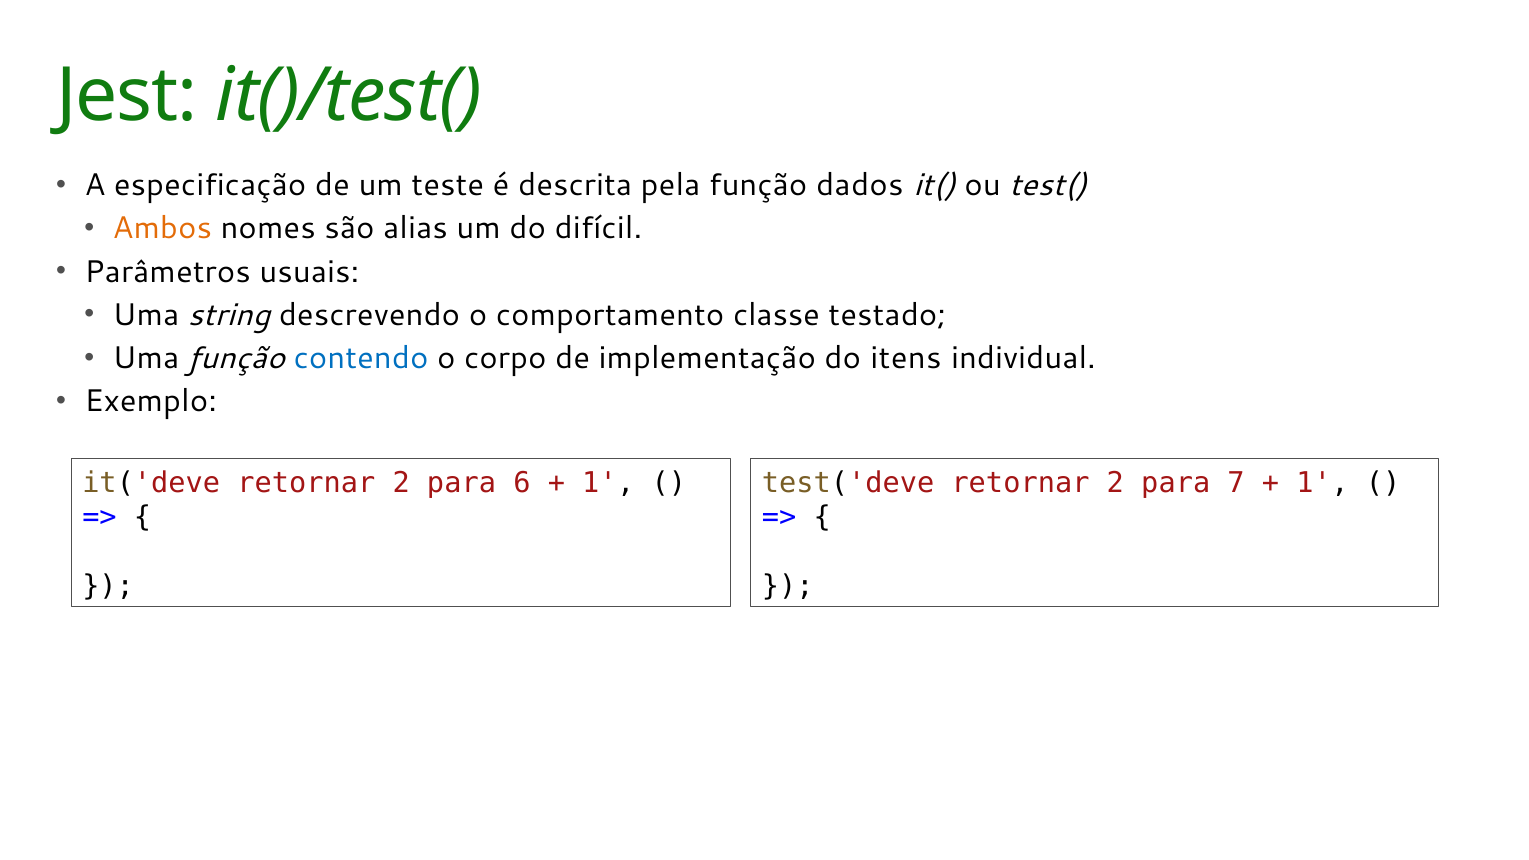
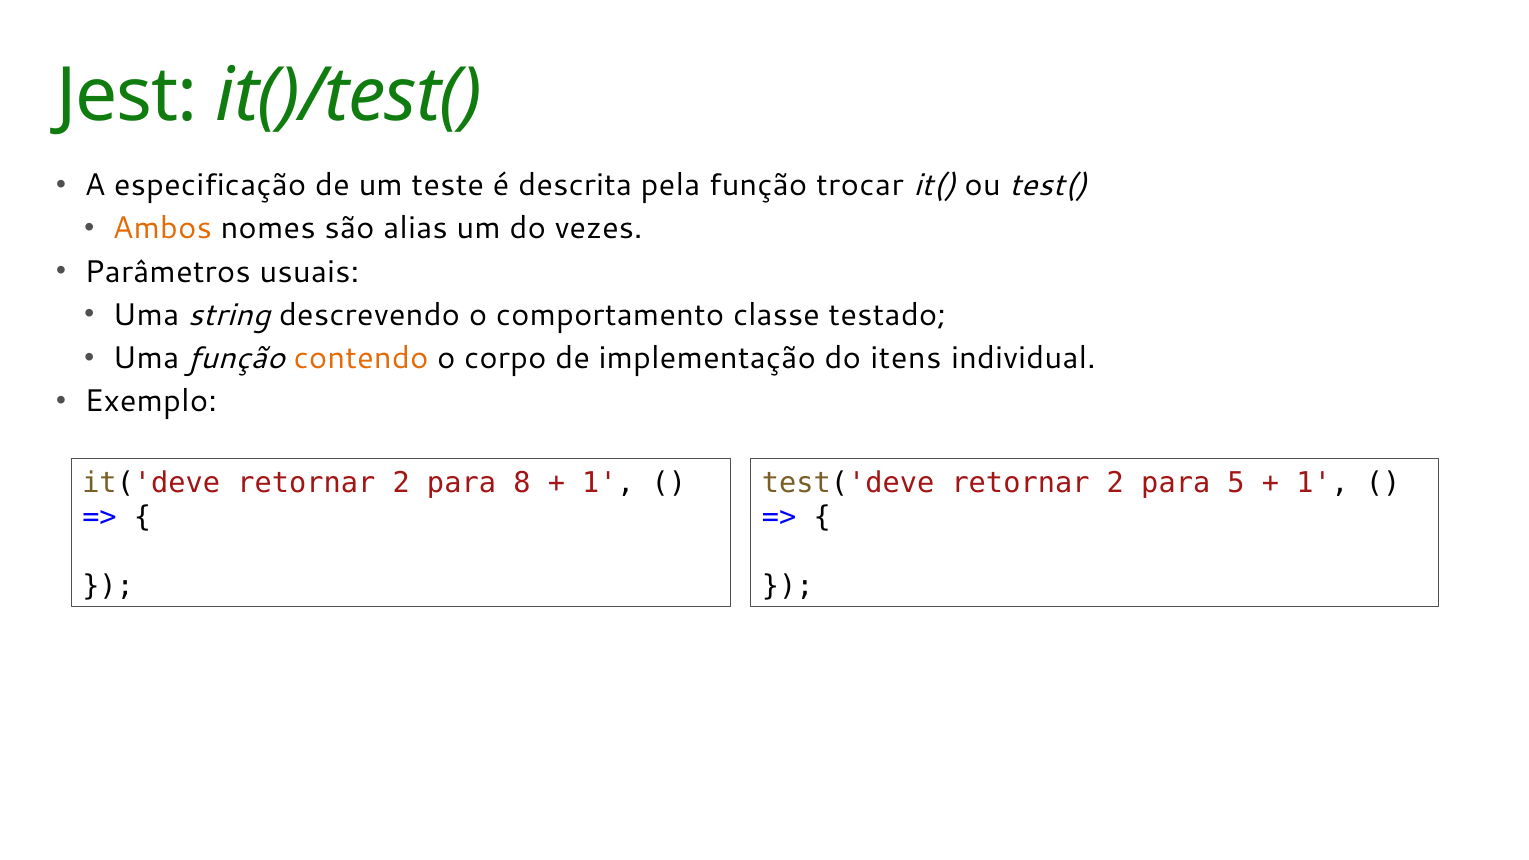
dados: dados -> trocar
difícil: difícil -> vezes
contendo colour: blue -> orange
6: 6 -> 8
7: 7 -> 5
